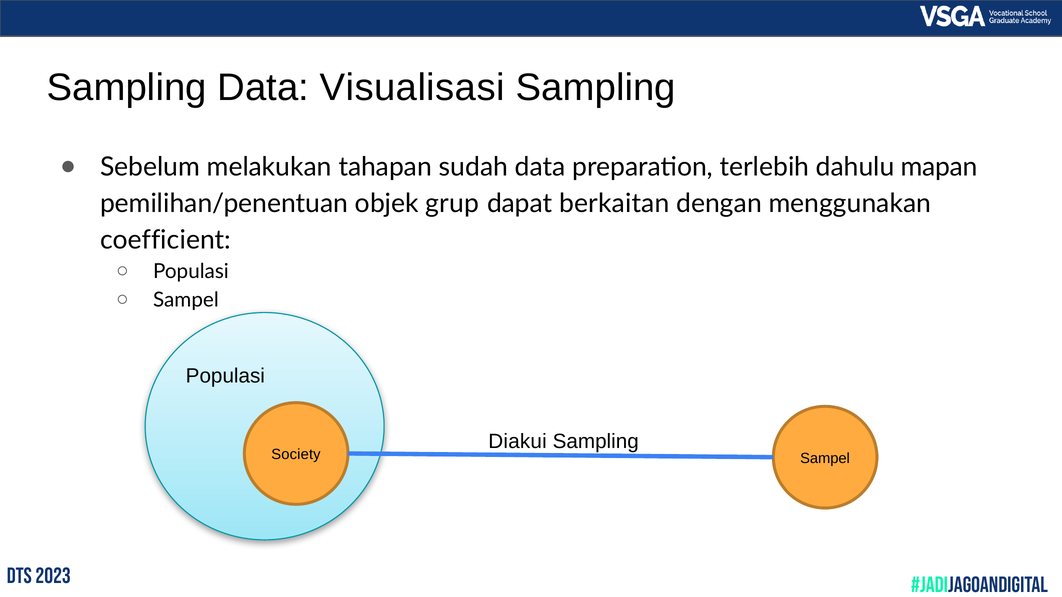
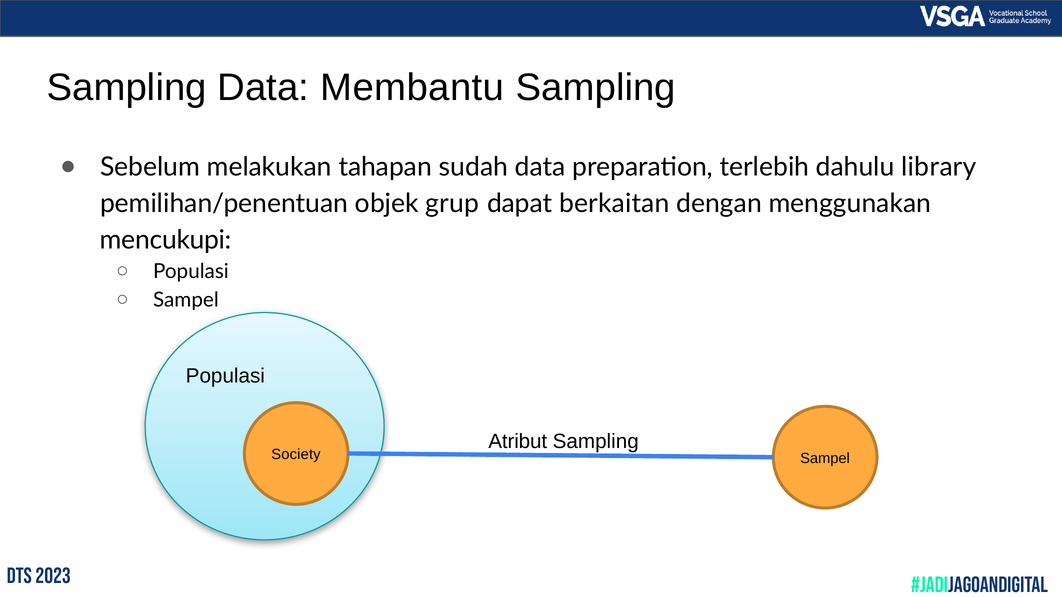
Visualisasi: Visualisasi -> Membantu
mapan: mapan -> library
coefficient: coefficient -> mencukupi
Diakui: Diakui -> Atribut
